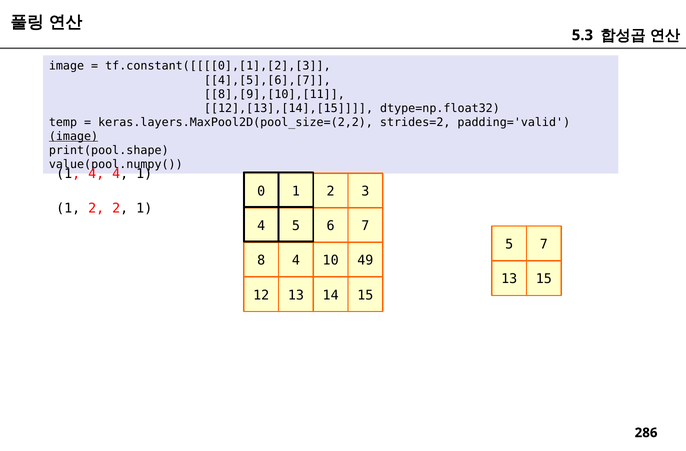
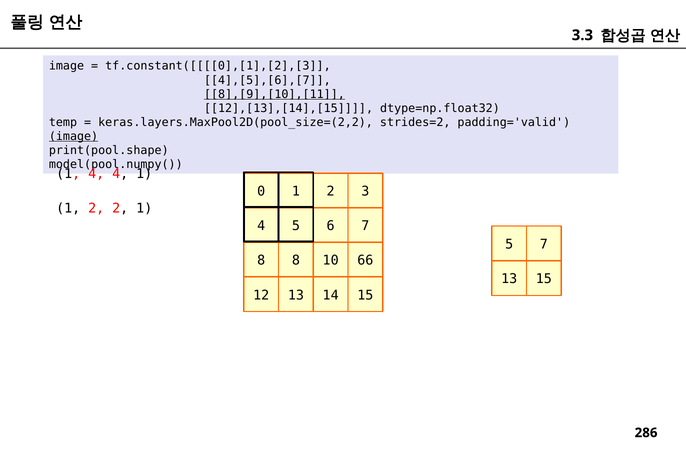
5.3: 5.3 -> 3.3
8],[9],[10],[11 underline: none -> present
value(pool.numpy(: value(pool.numpy( -> model(pool.numpy(
8 4: 4 -> 8
49: 49 -> 66
